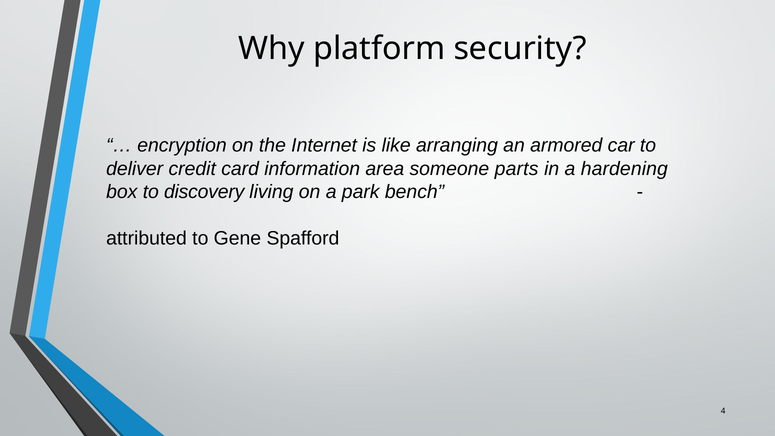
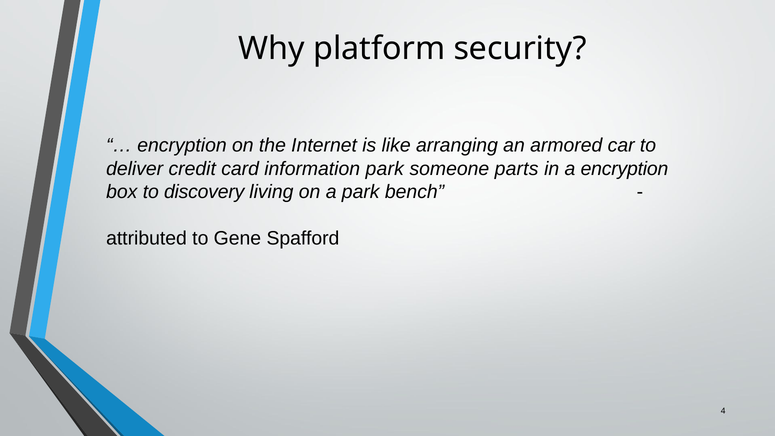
information area: area -> park
a hardening: hardening -> encryption
